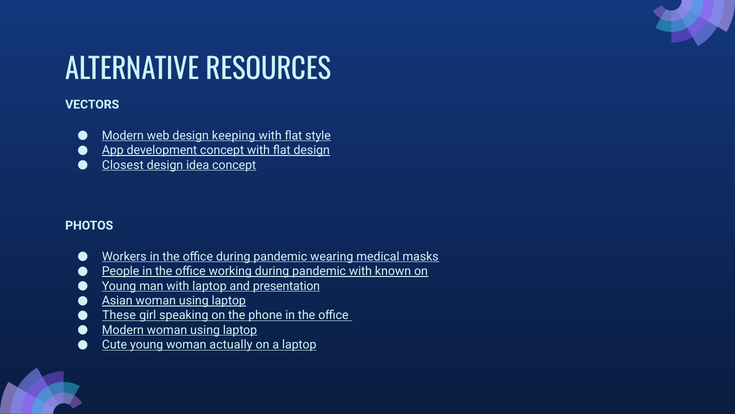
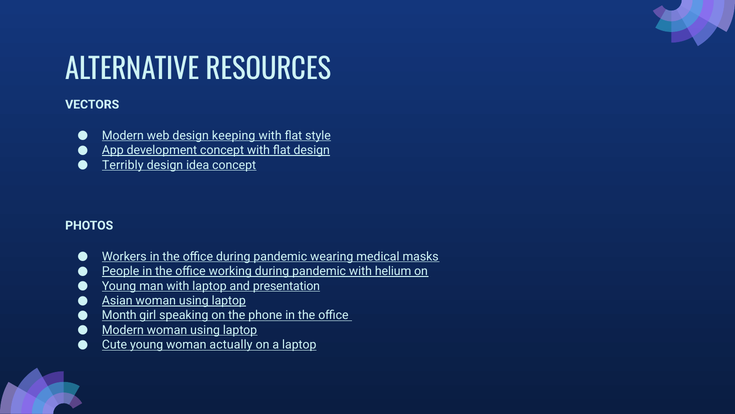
Closest: Closest -> Terribly
known: known -> helium
These: These -> Month
